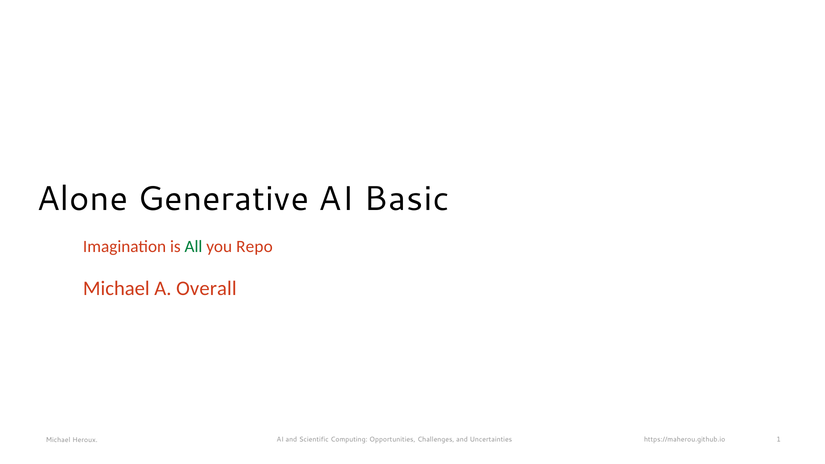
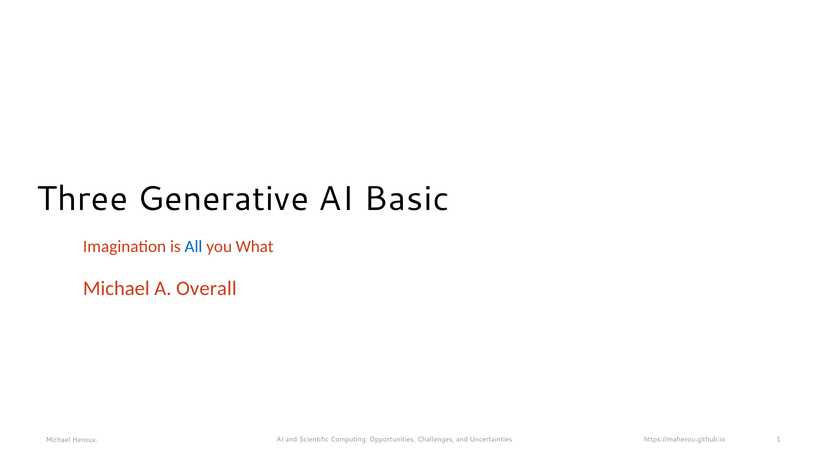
Alone: Alone -> Three
All colour: green -> blue
Repo: Repo -> What
